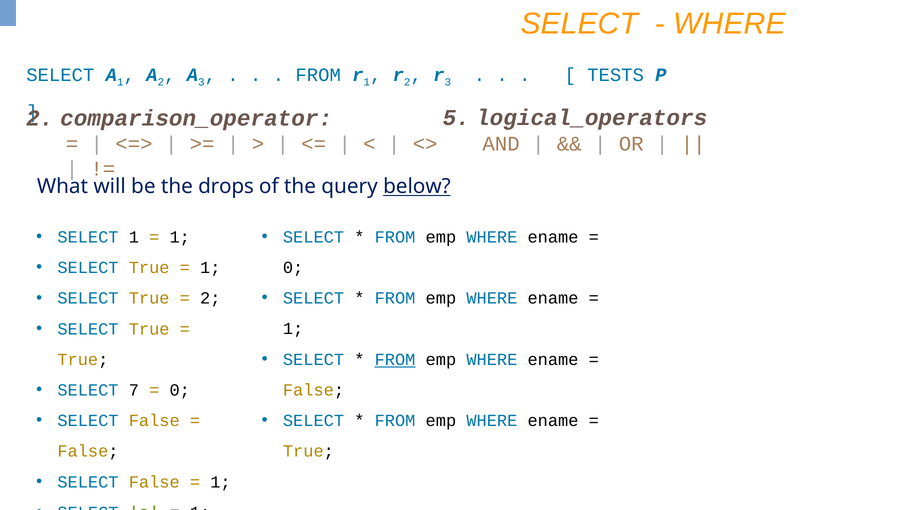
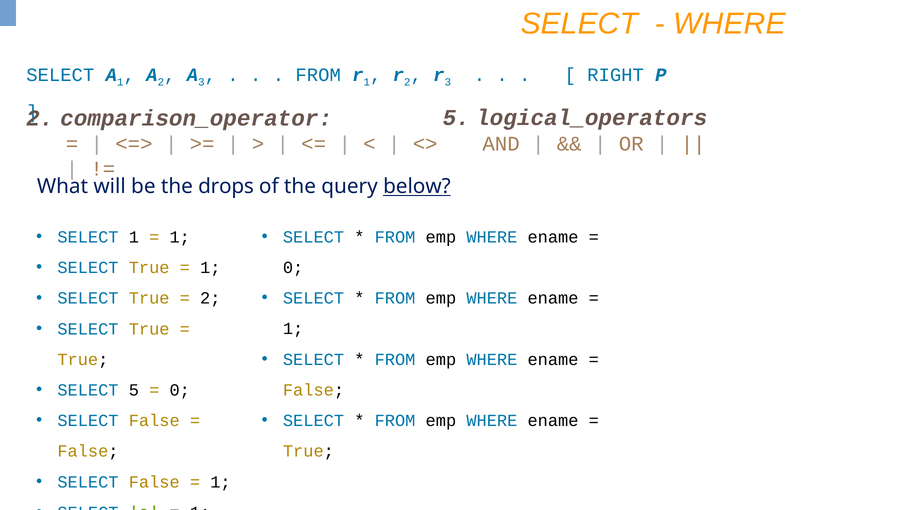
TESTS: TESTS -> RIGHT
FROM at (395, 359) underline: present -> none
SELECT 7: 7 -> 5
